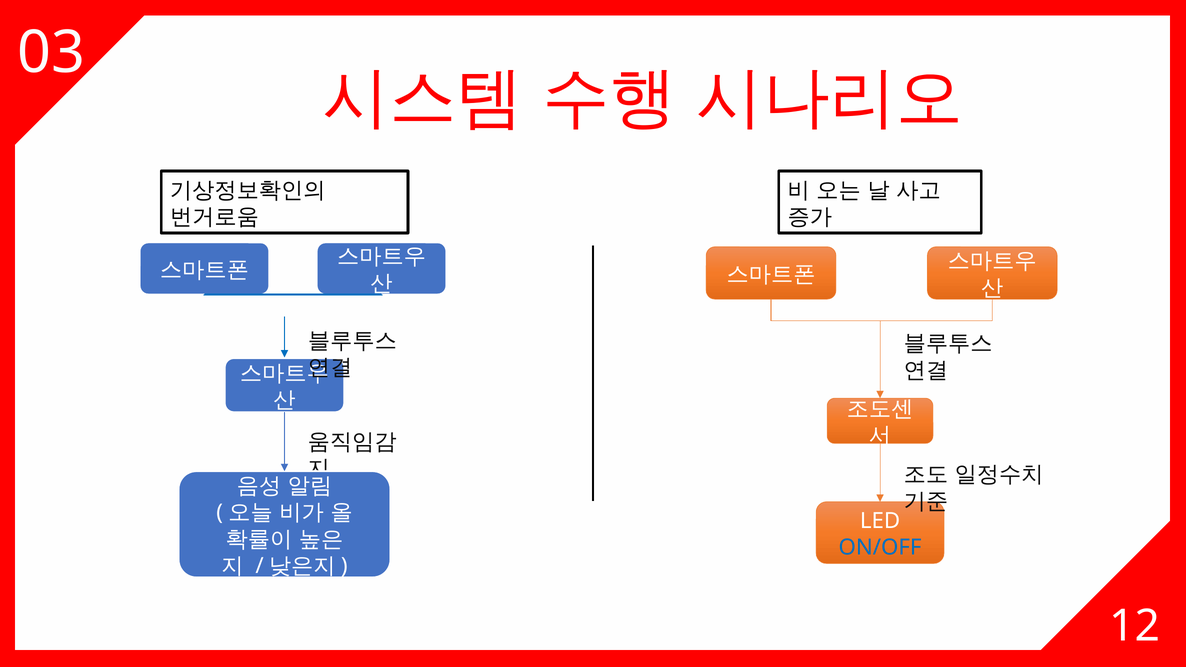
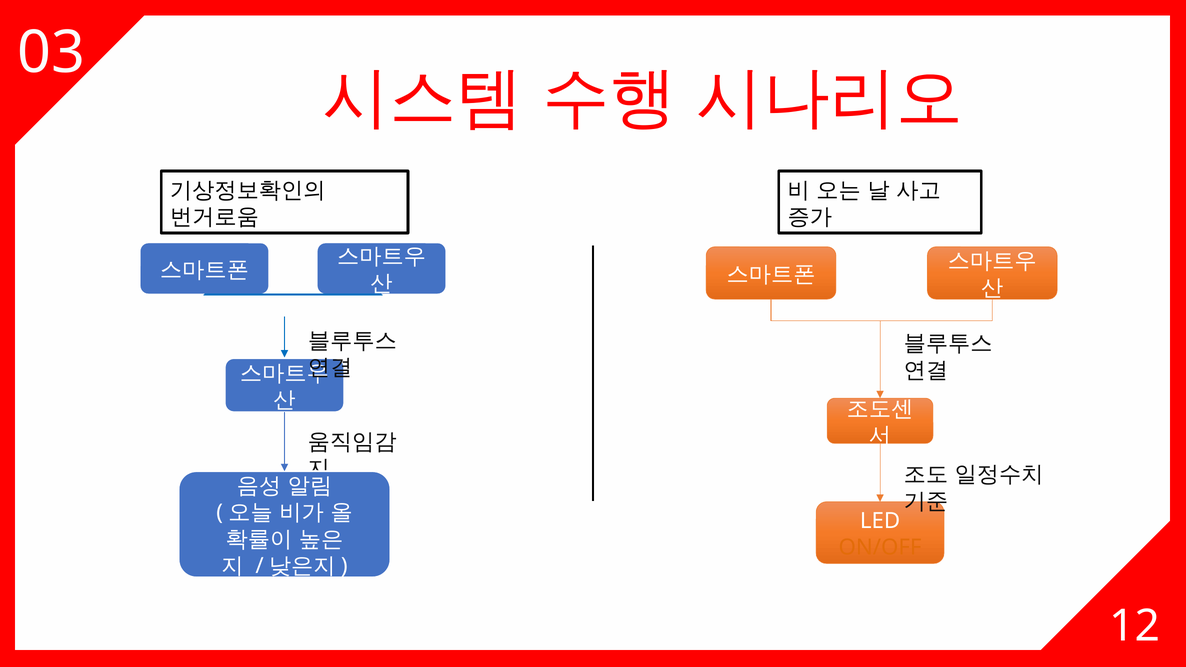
ON/OFF colour: blue -> orange
